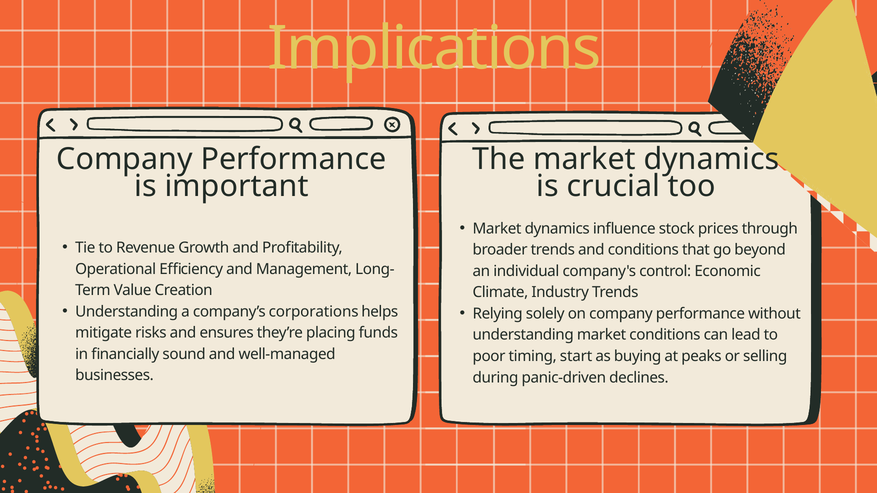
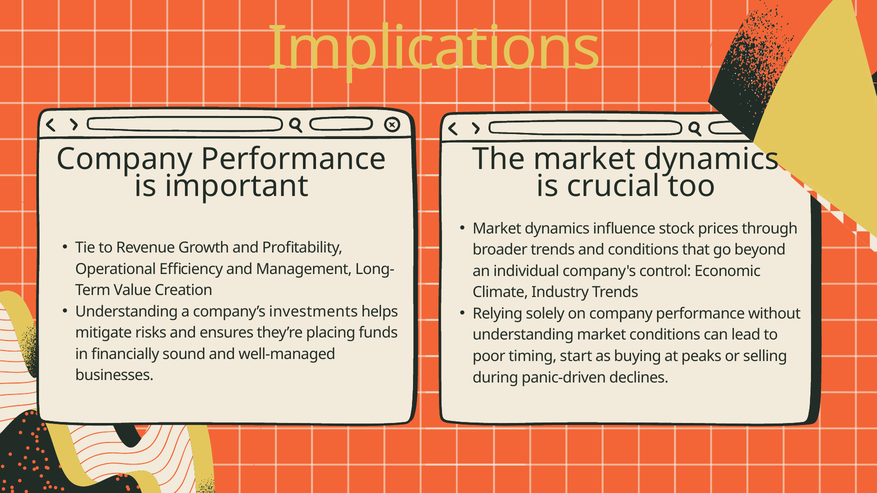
corporations: corporations -> investments
